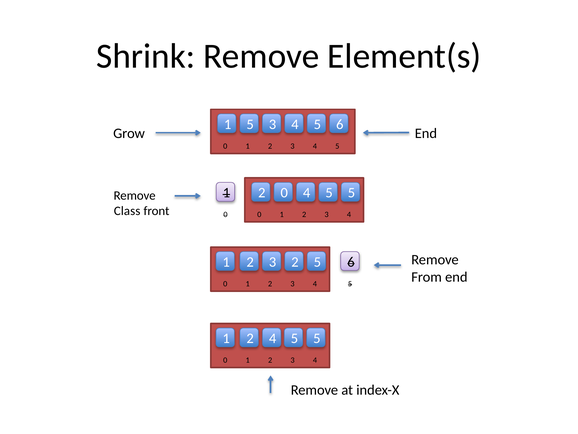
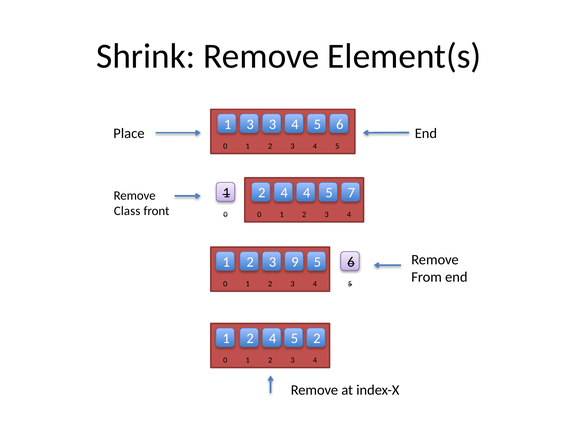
1 5: 5 -> 3
Grow: Grow -> Place
0 at (284, 193): 0 -> 4
5 at (351, 193): 5 -> 7
3 2: 2 -> 9
2 4 5 5: 5 -> 2
